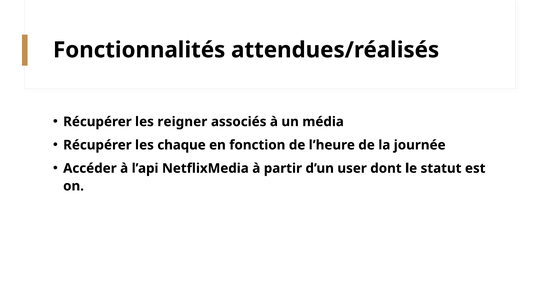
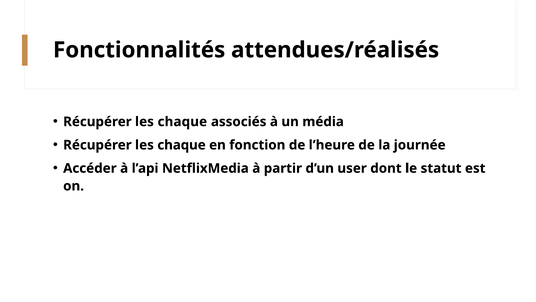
reigner at (182, 122): reigner -> chaque
